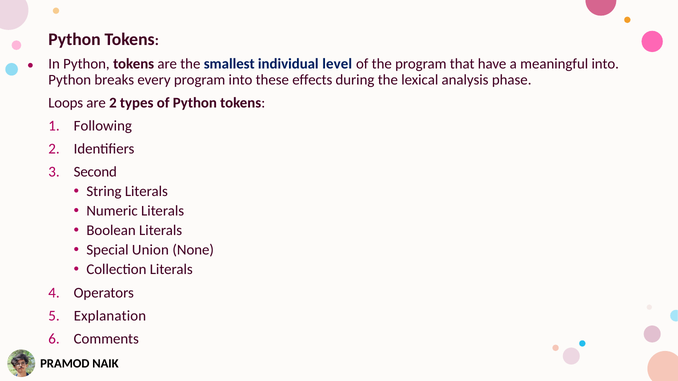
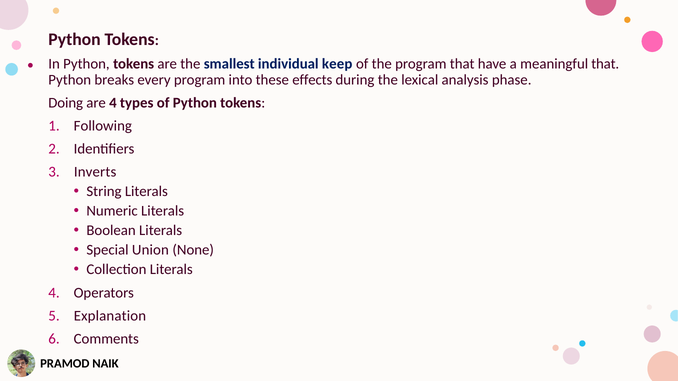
level: level -> keep
meaningful into: into -> that
Loops: Loops -> Doing
are 2: 2 -> 4
Second: Second -> Inverts
